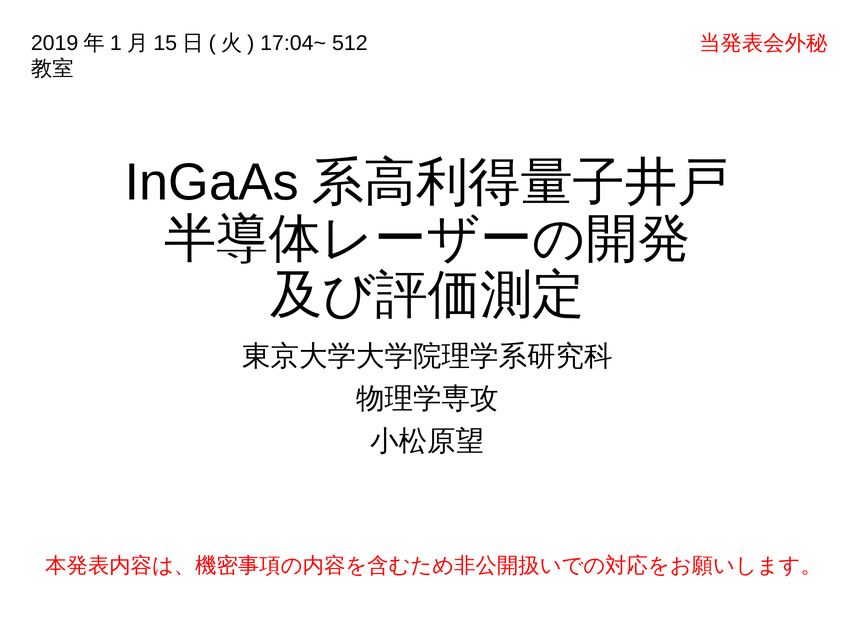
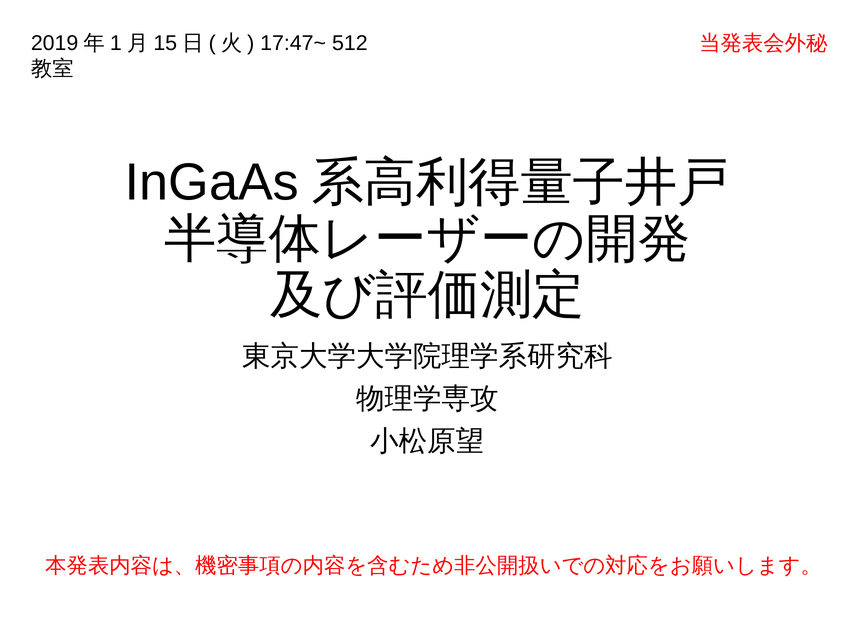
17:04~: 17:04~ -> 17:47~
